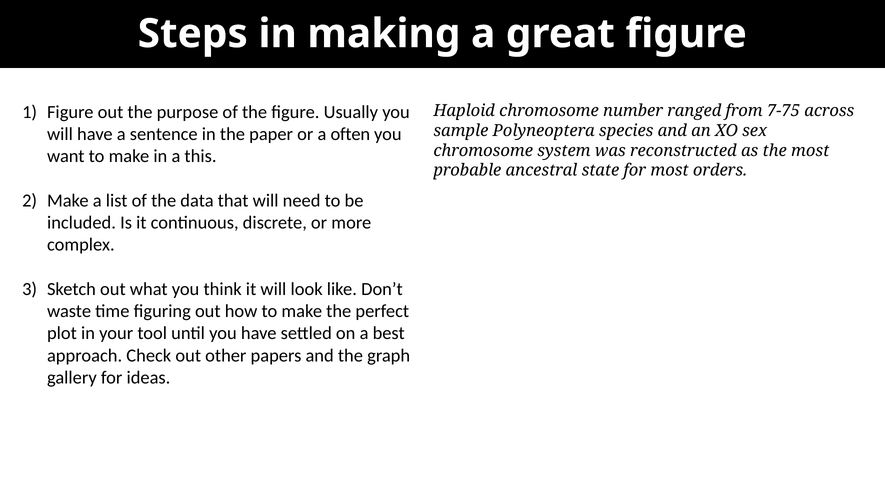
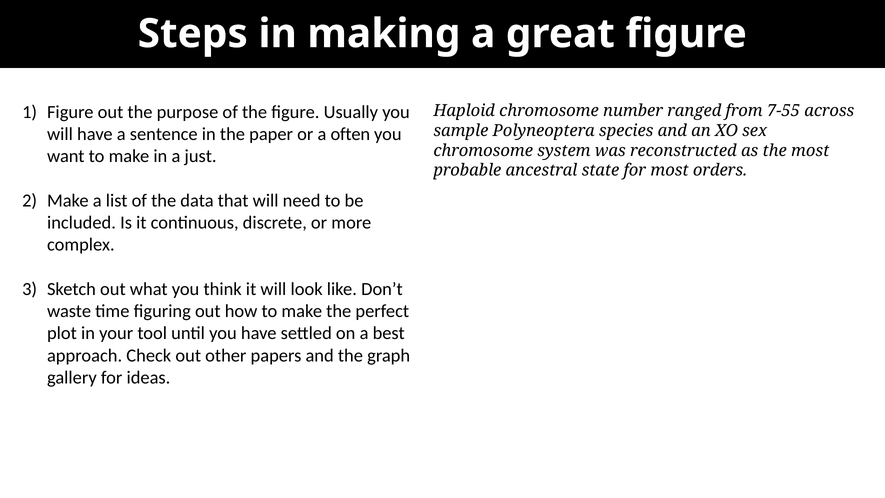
7-75: 7-75 -> 7-55
this: this -> just
